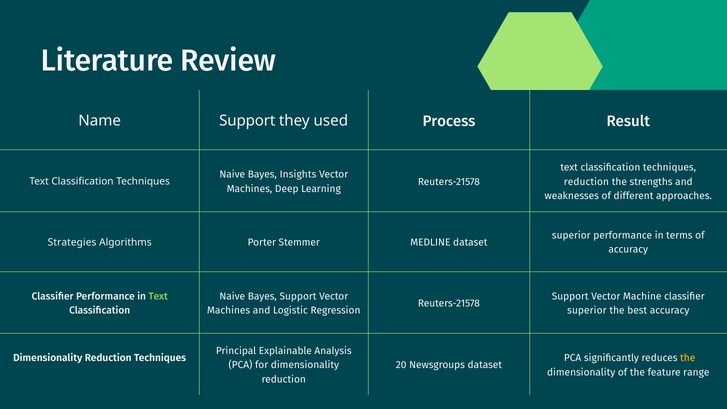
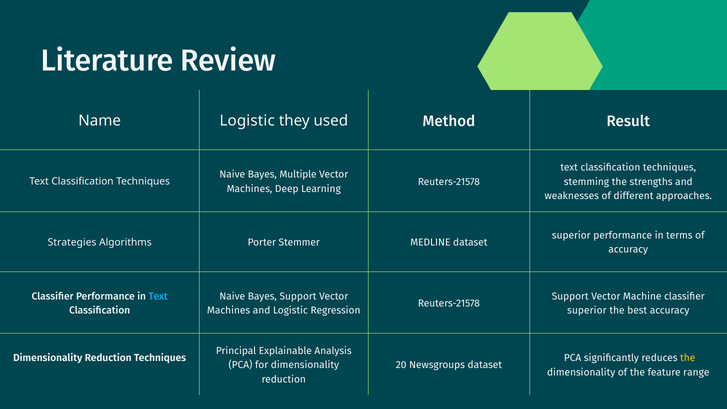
Name Support: Support -> Logistic
Process: Process -> Method
Insights: Insights -> Multiple
reduction at (586, 182): reduction -> stemming
Text at (158, 296) colour: light green -> light blue
